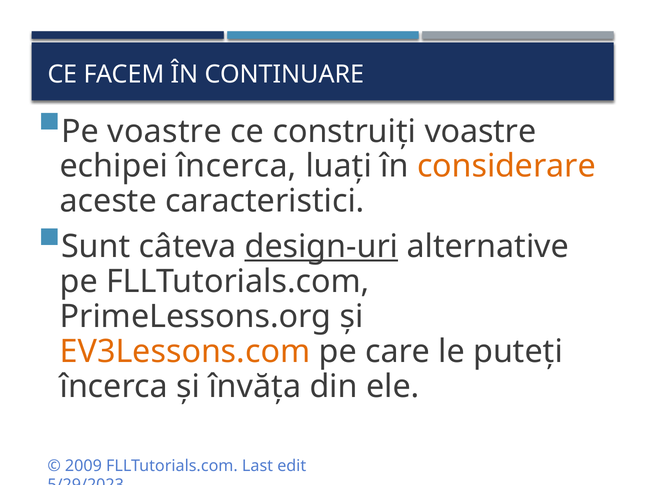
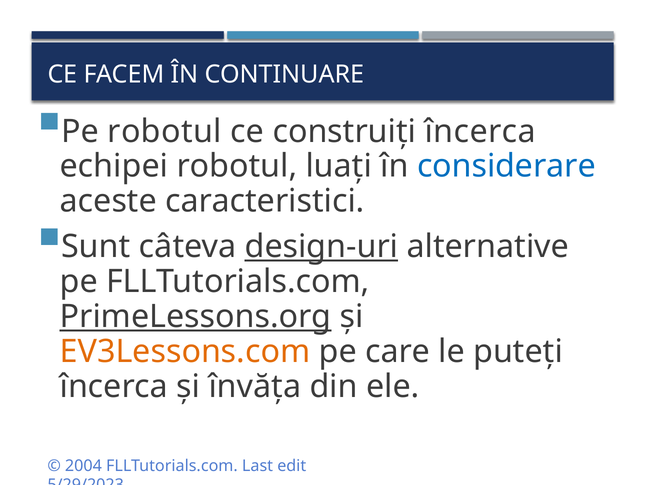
Pe voastre: voastre -> robotul
construiți voastre: voastre -> încerca
echipei încerca: încerca -> robotul
considerare colour: orange -> blue
PrimeLessons.org underline: none -> present
2009: 2009 -> 2004
